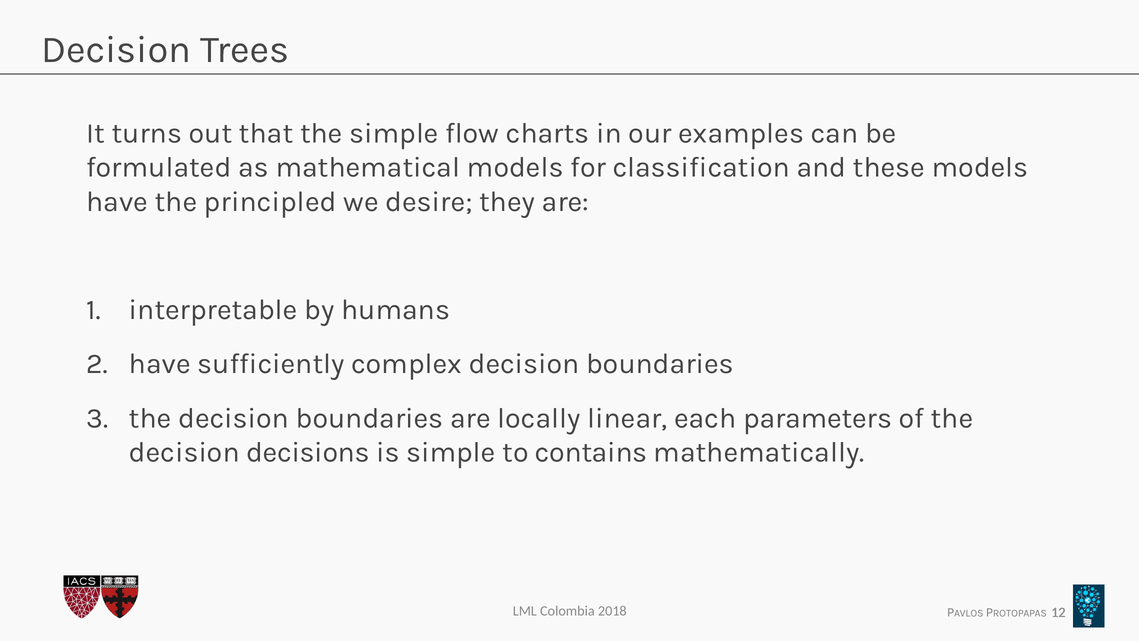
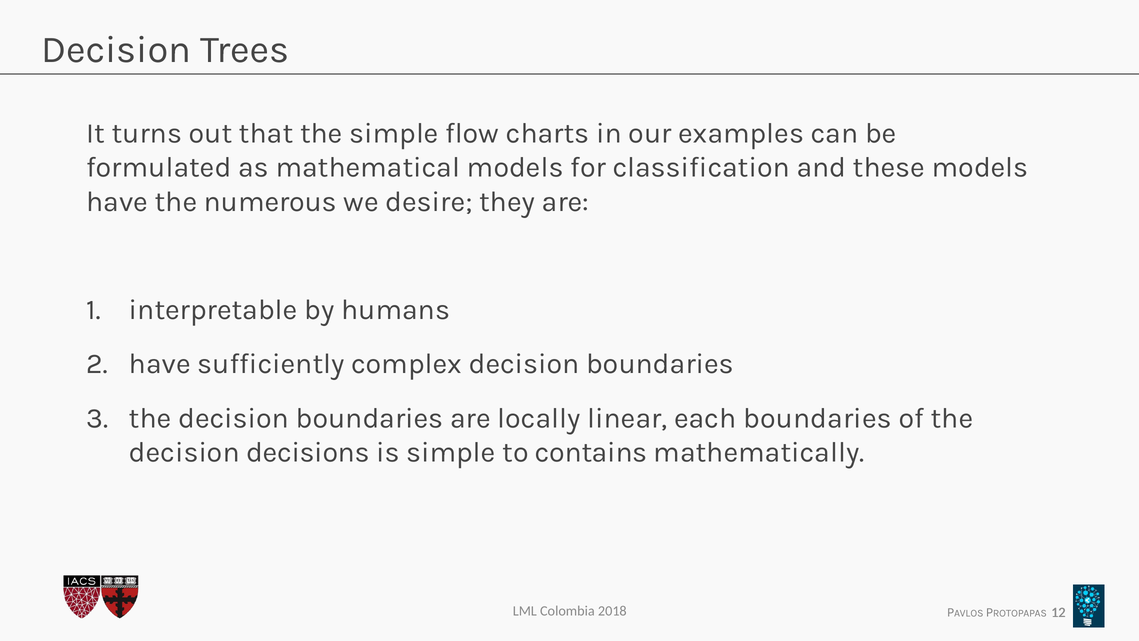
principled: principled -> numerous
each parameters: parameters -> boundaries
